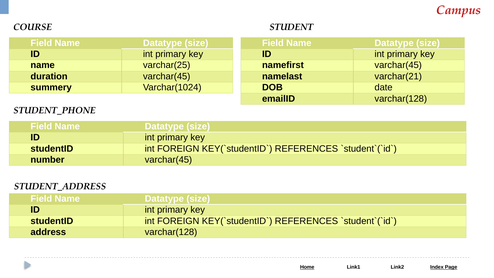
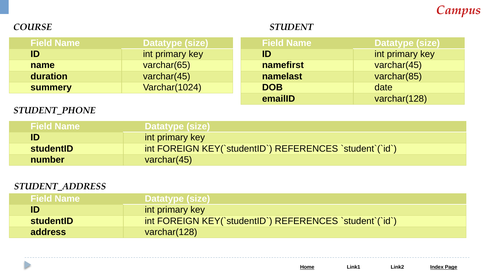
varchar(25: varchar(25 -> varchar(65
varchar(21: varchar(21 -> varchar(85
